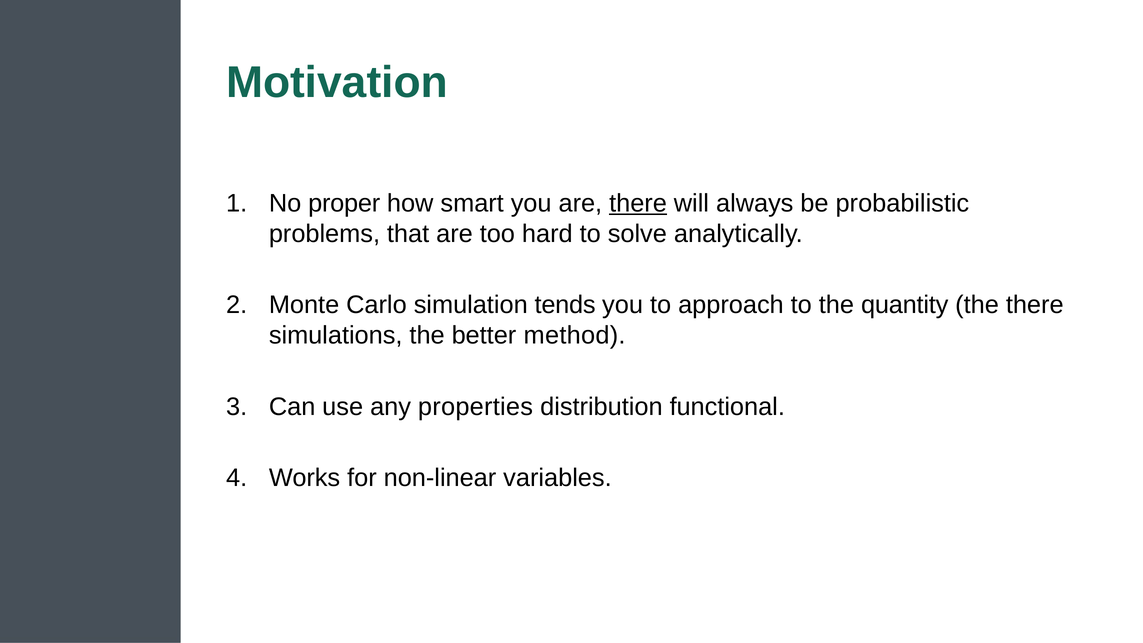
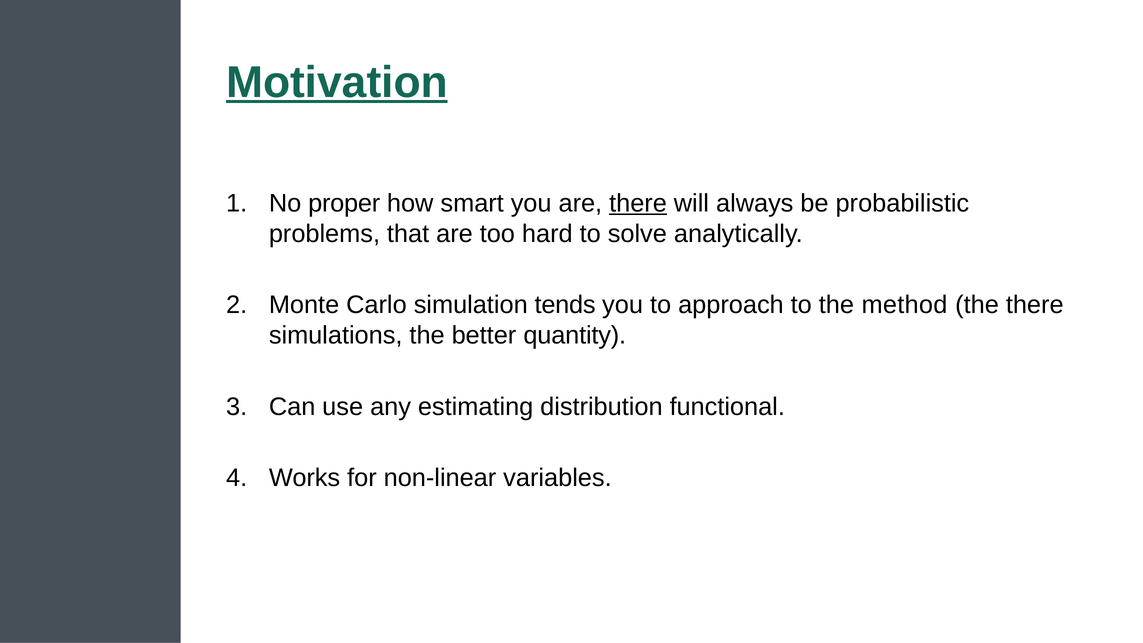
Motivation underline: none -> present
quantity: quantity -> method
method: method -> quantity
properties: properties -> estimating
